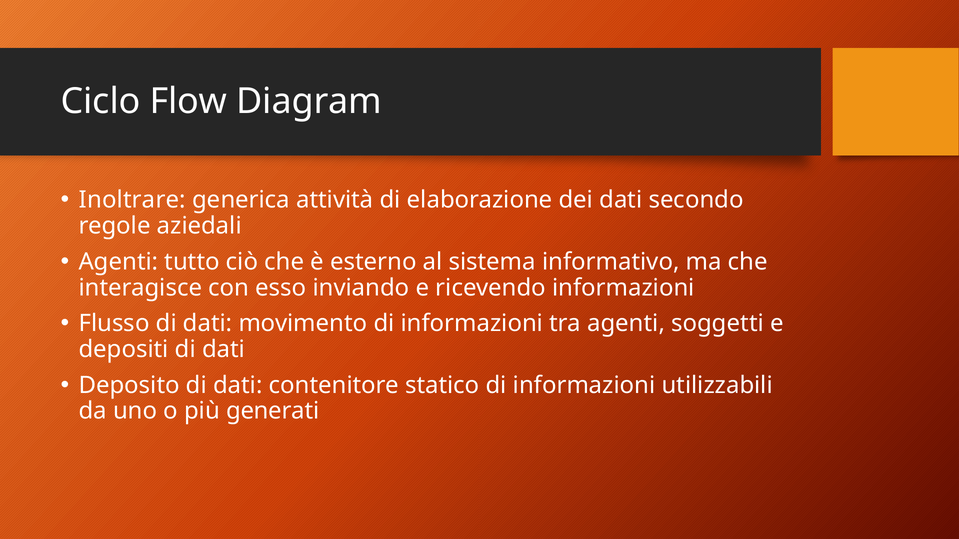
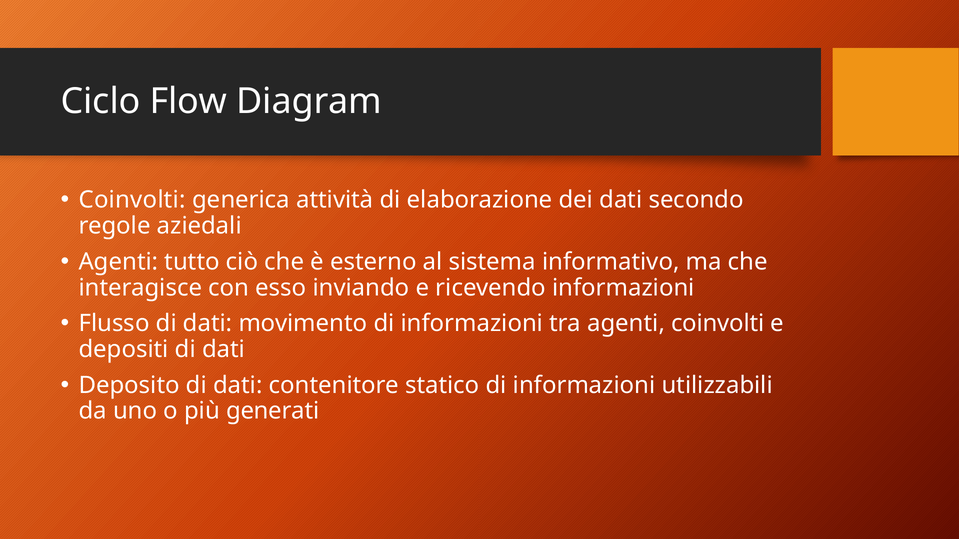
Inoltrare at (132, 200): Inoltrare -> Coinvolti
agenti soggetti: soggetti -> coinvolti
